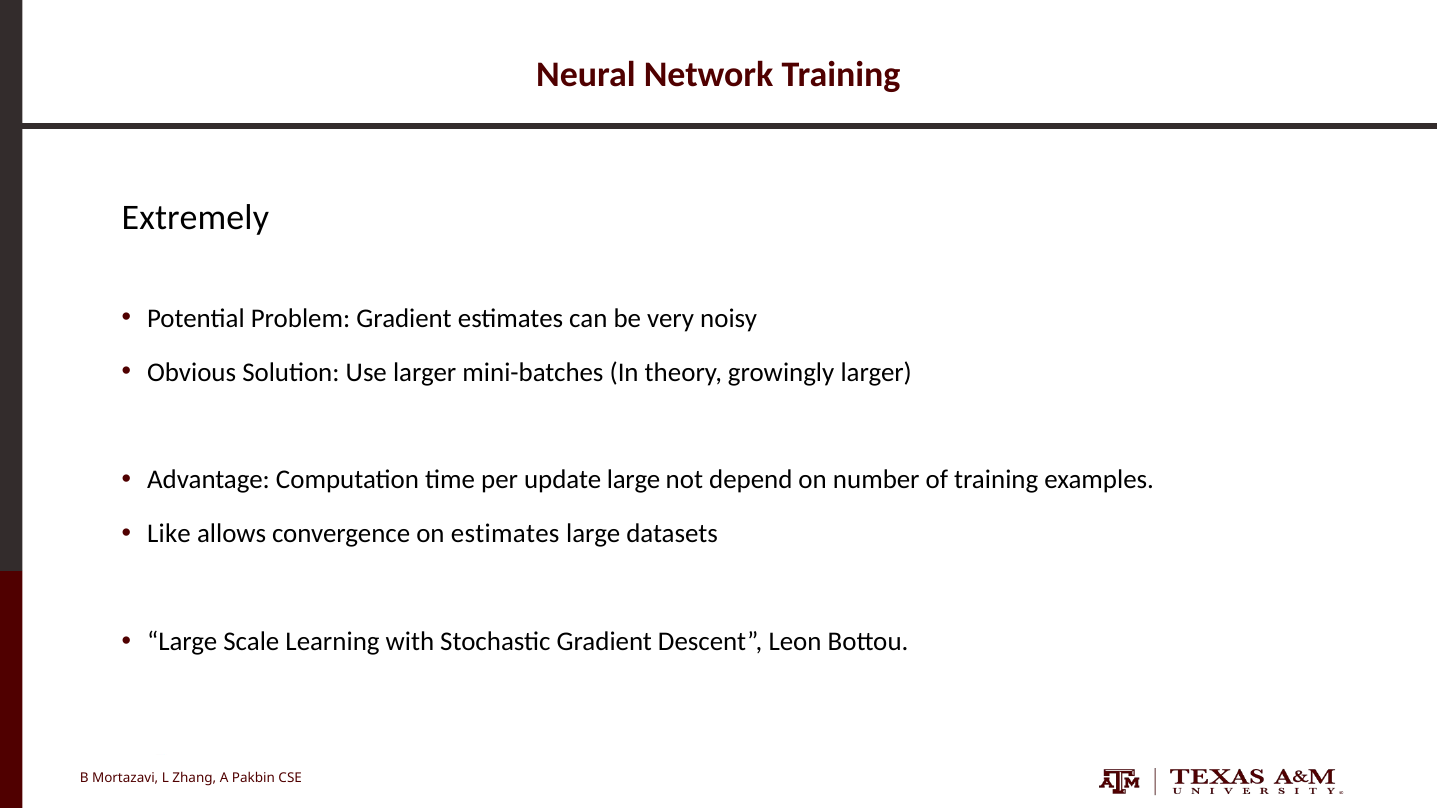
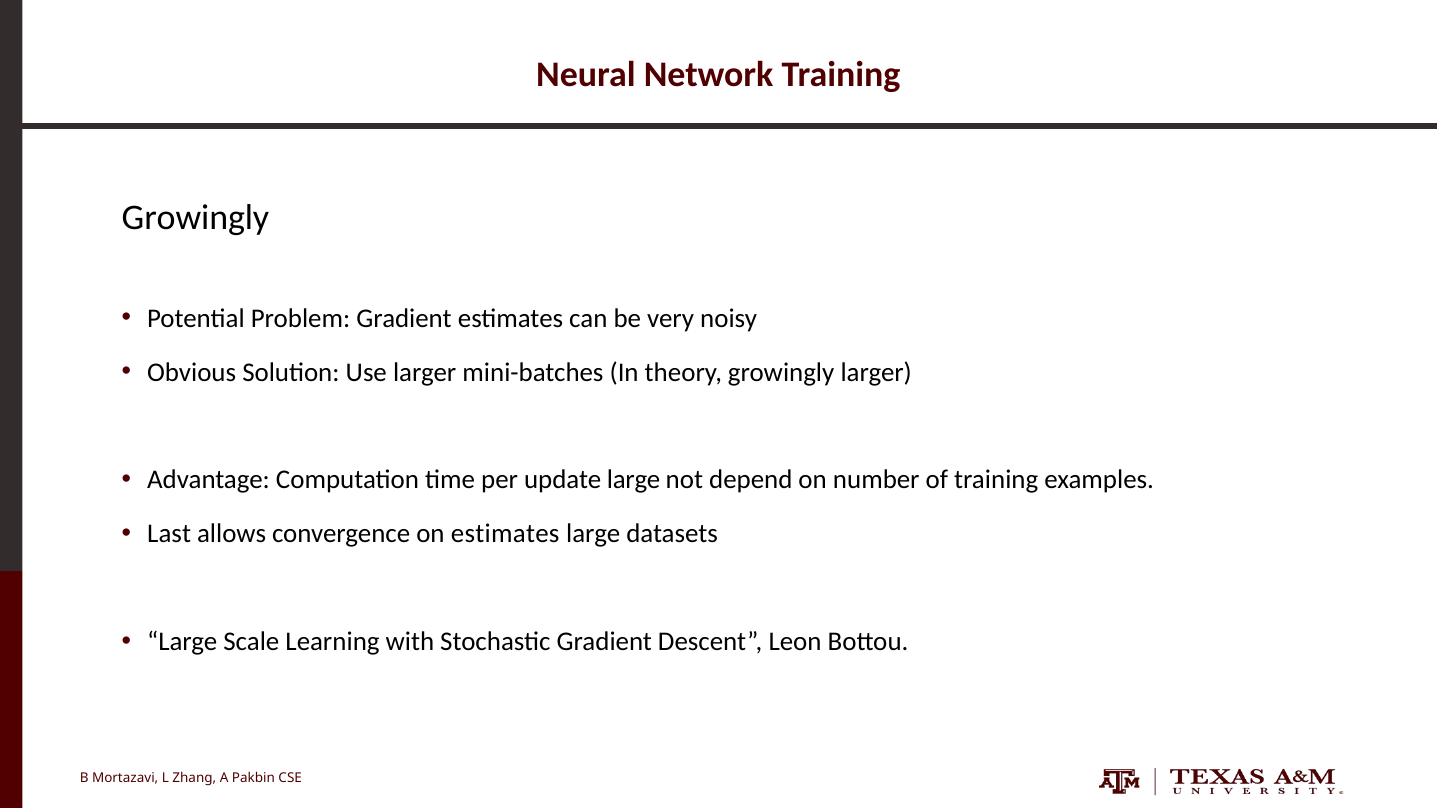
Extremely at (195, 218): Extremely -> Growingly
Like: Like -> Last
